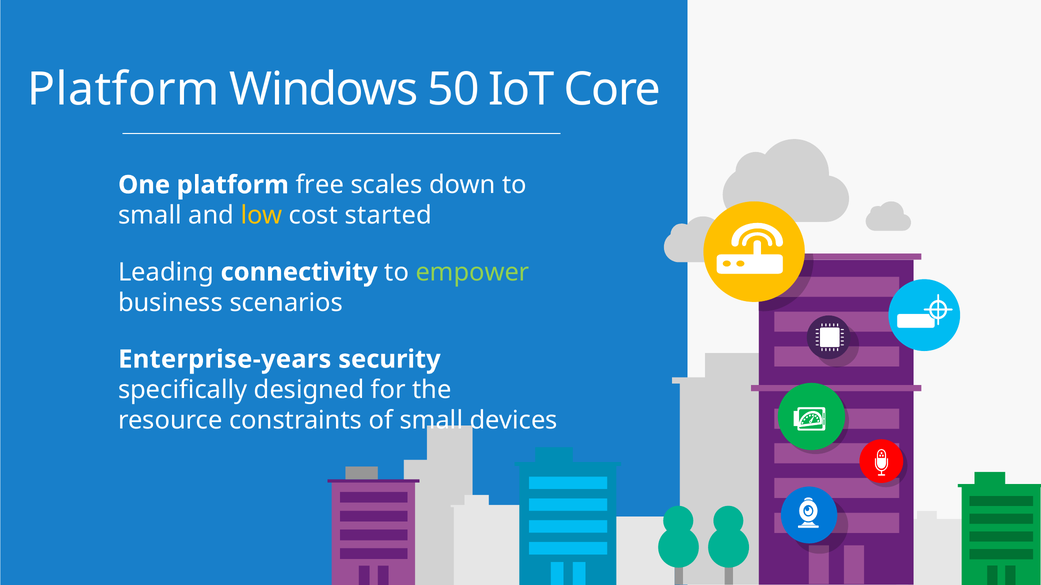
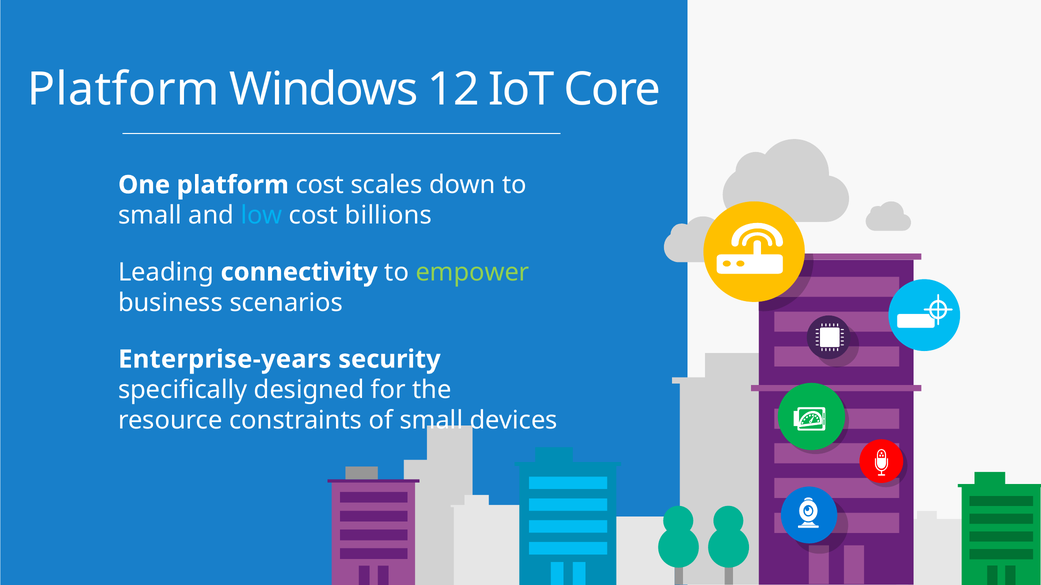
50: 50 -> 12
platform free: free -> cost
low colour: yellow -> light blue
started: started -> billions
